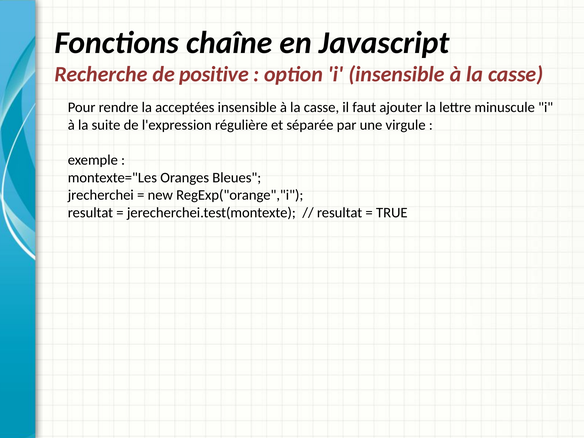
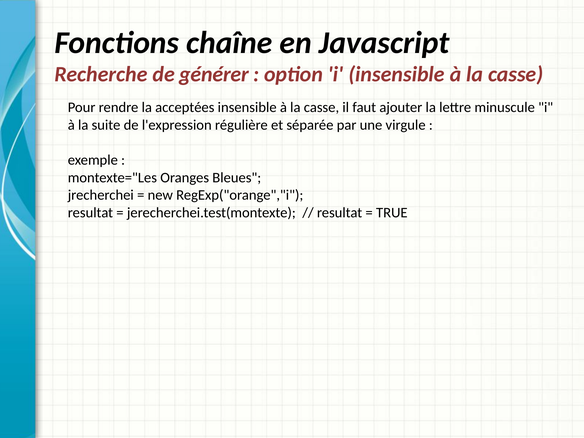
positive: positive -> générer
